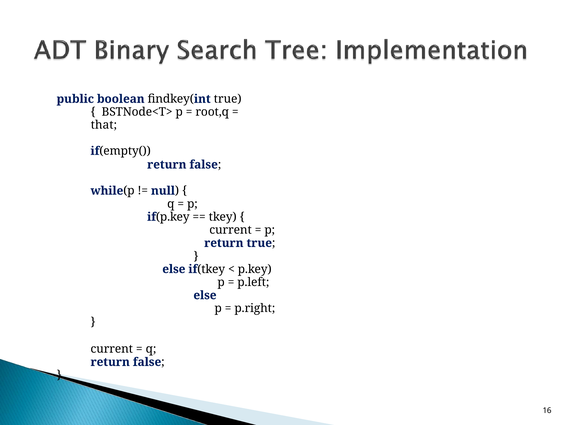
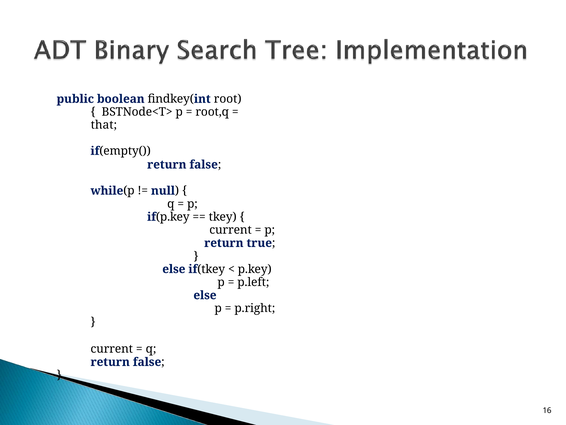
findkey(int true: true -> root
